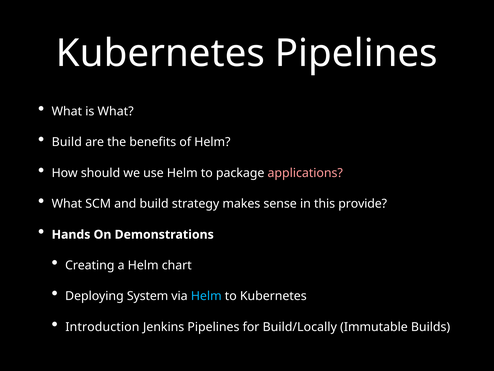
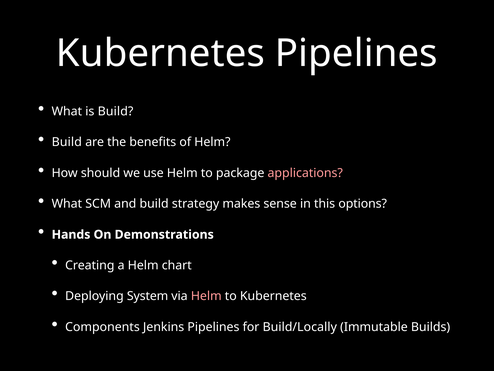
is What: What -> Build
provide: provide -> options
Helm at (206, 296) colour: light blue -> pink
Introduction: Introduction -> Components
